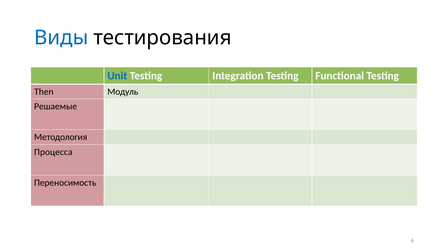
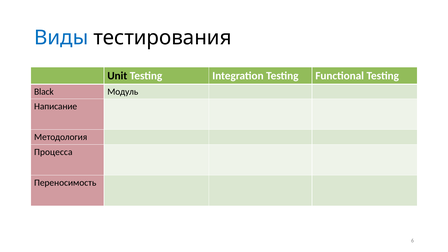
Unit colour: blue -> black
Then: Then -> Black
Решаемые: Решаемые -> Написание
